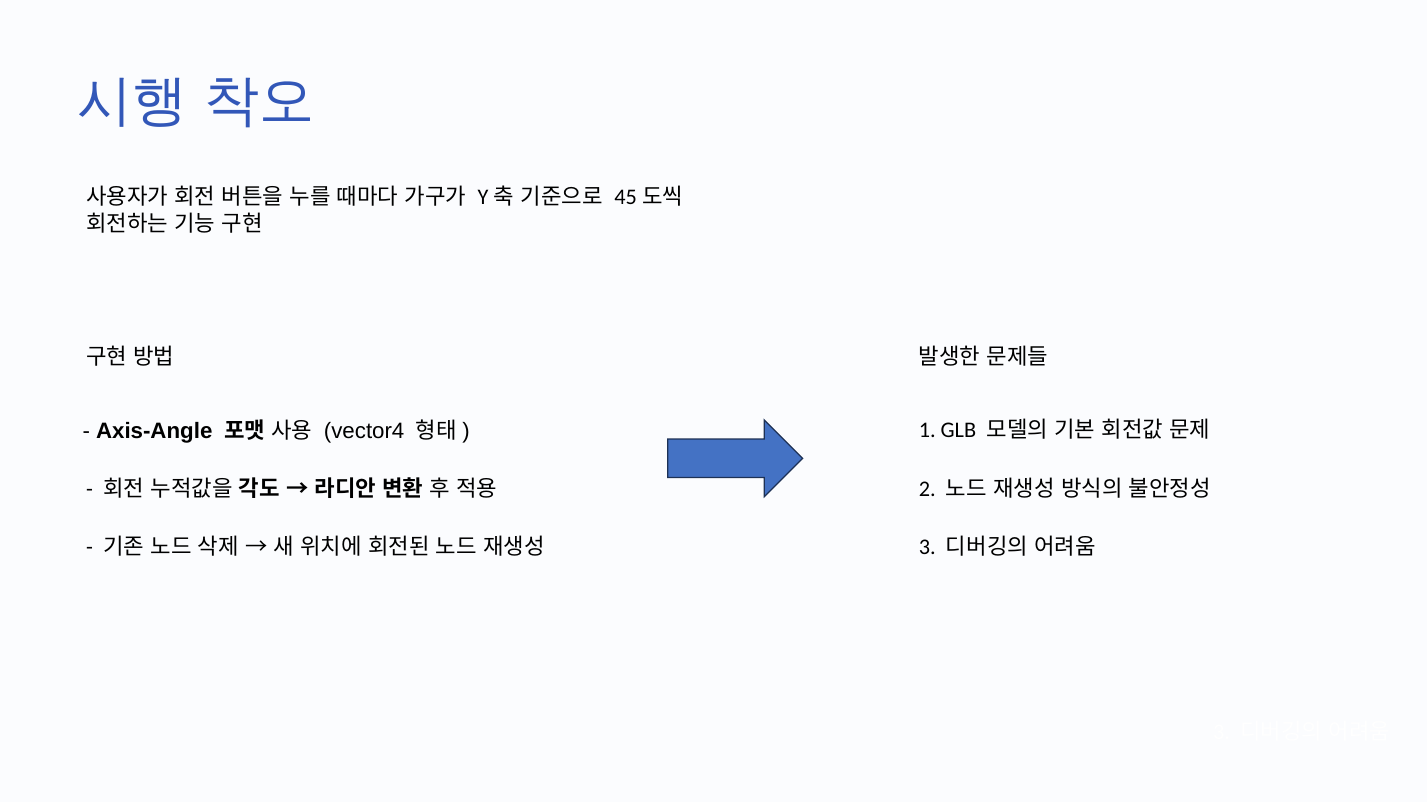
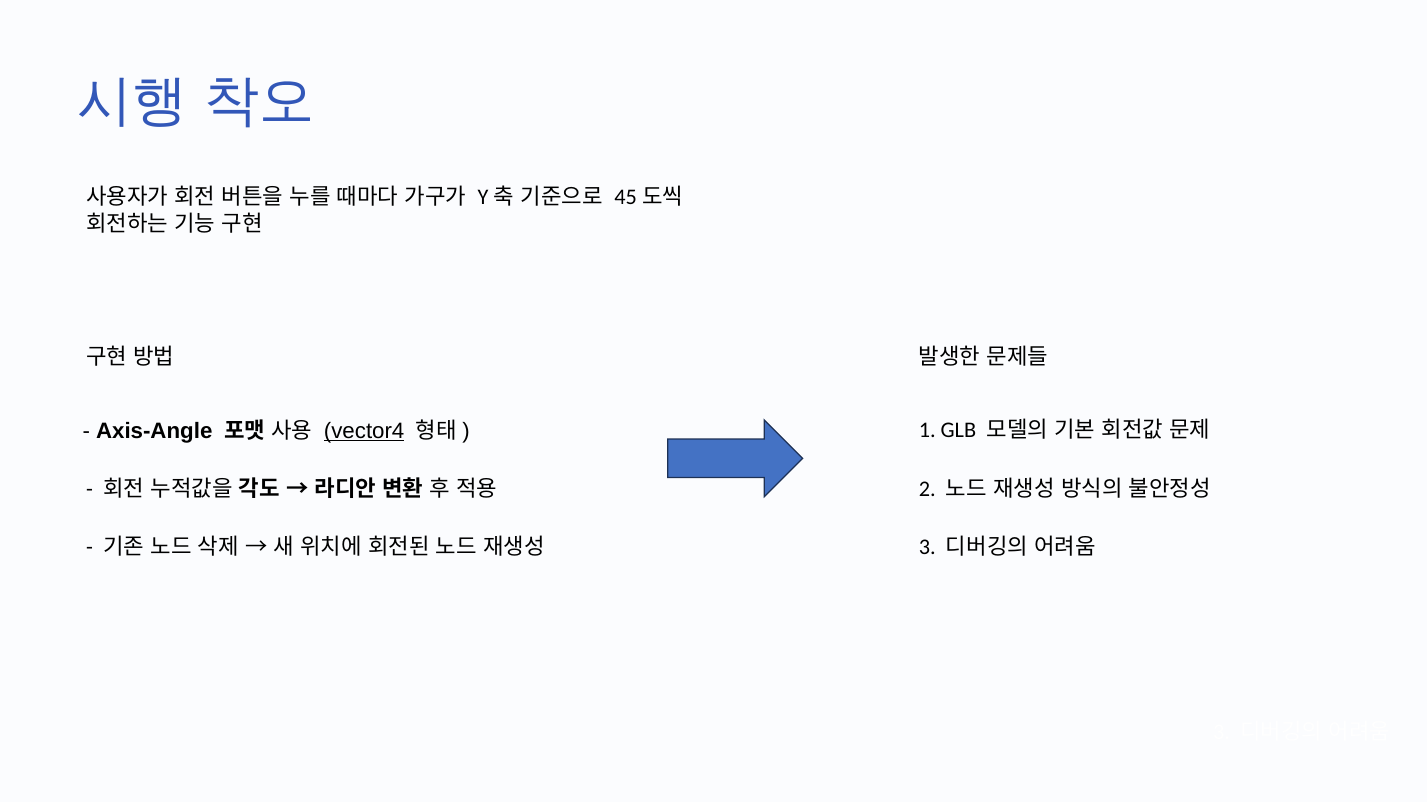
vector4 underline: none -> present
